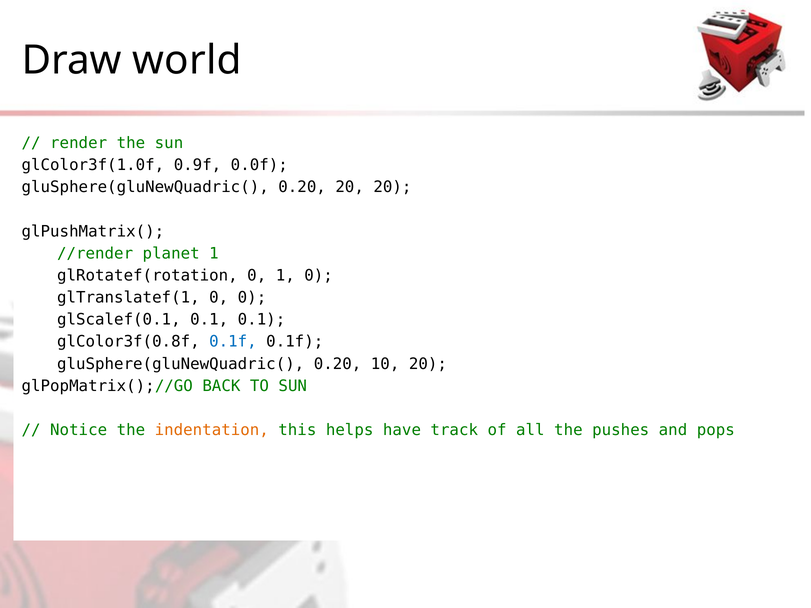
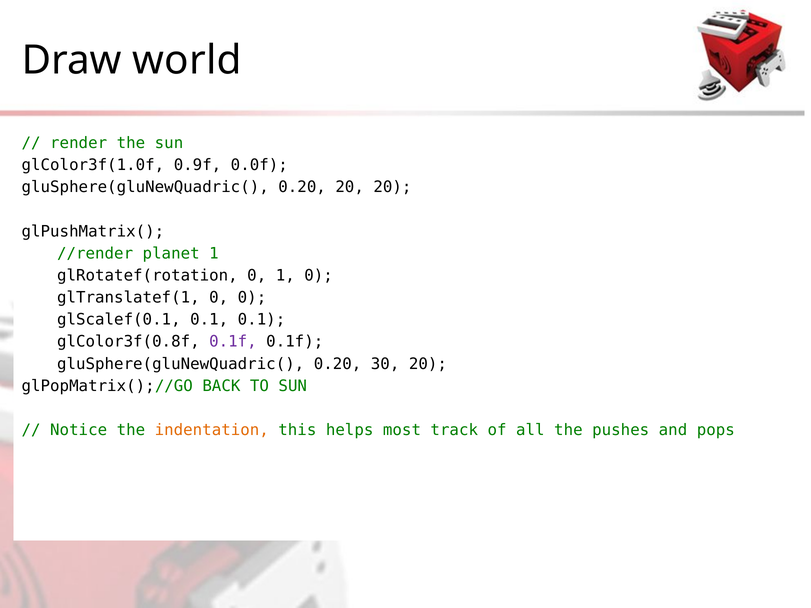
0.1f at (233, 342) colour: blue -> purple
10: 10 -> 30
have: have -> most
